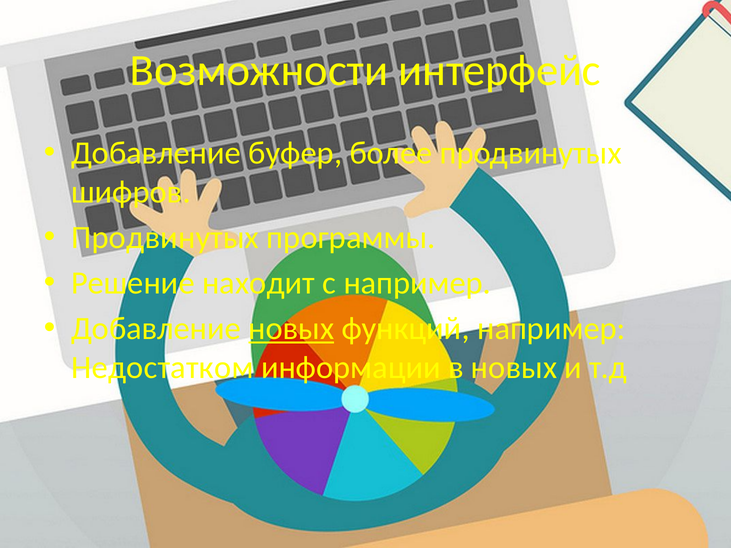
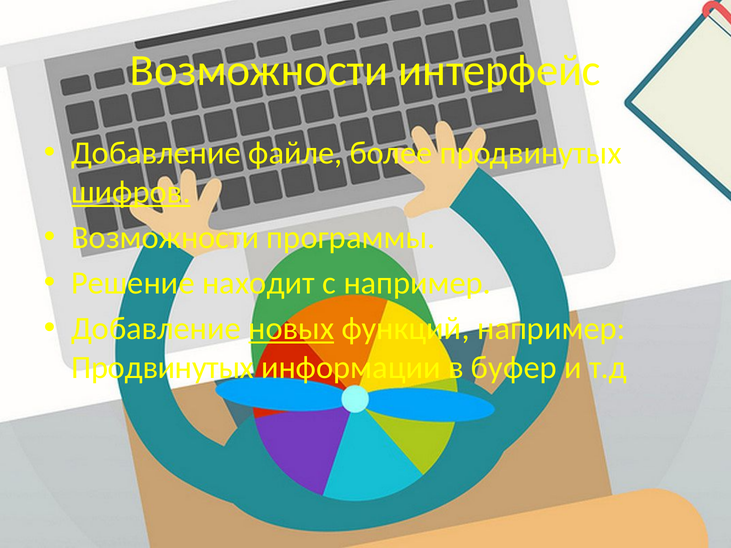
буфер: буфер -> файле
шифров underline: none -> present
Продвинутых at (165, 238): Продвинутых -> Возможности
Недостатком at (162, 368): Недостатком -> Продвинутых
в новых: новых -> буфер
